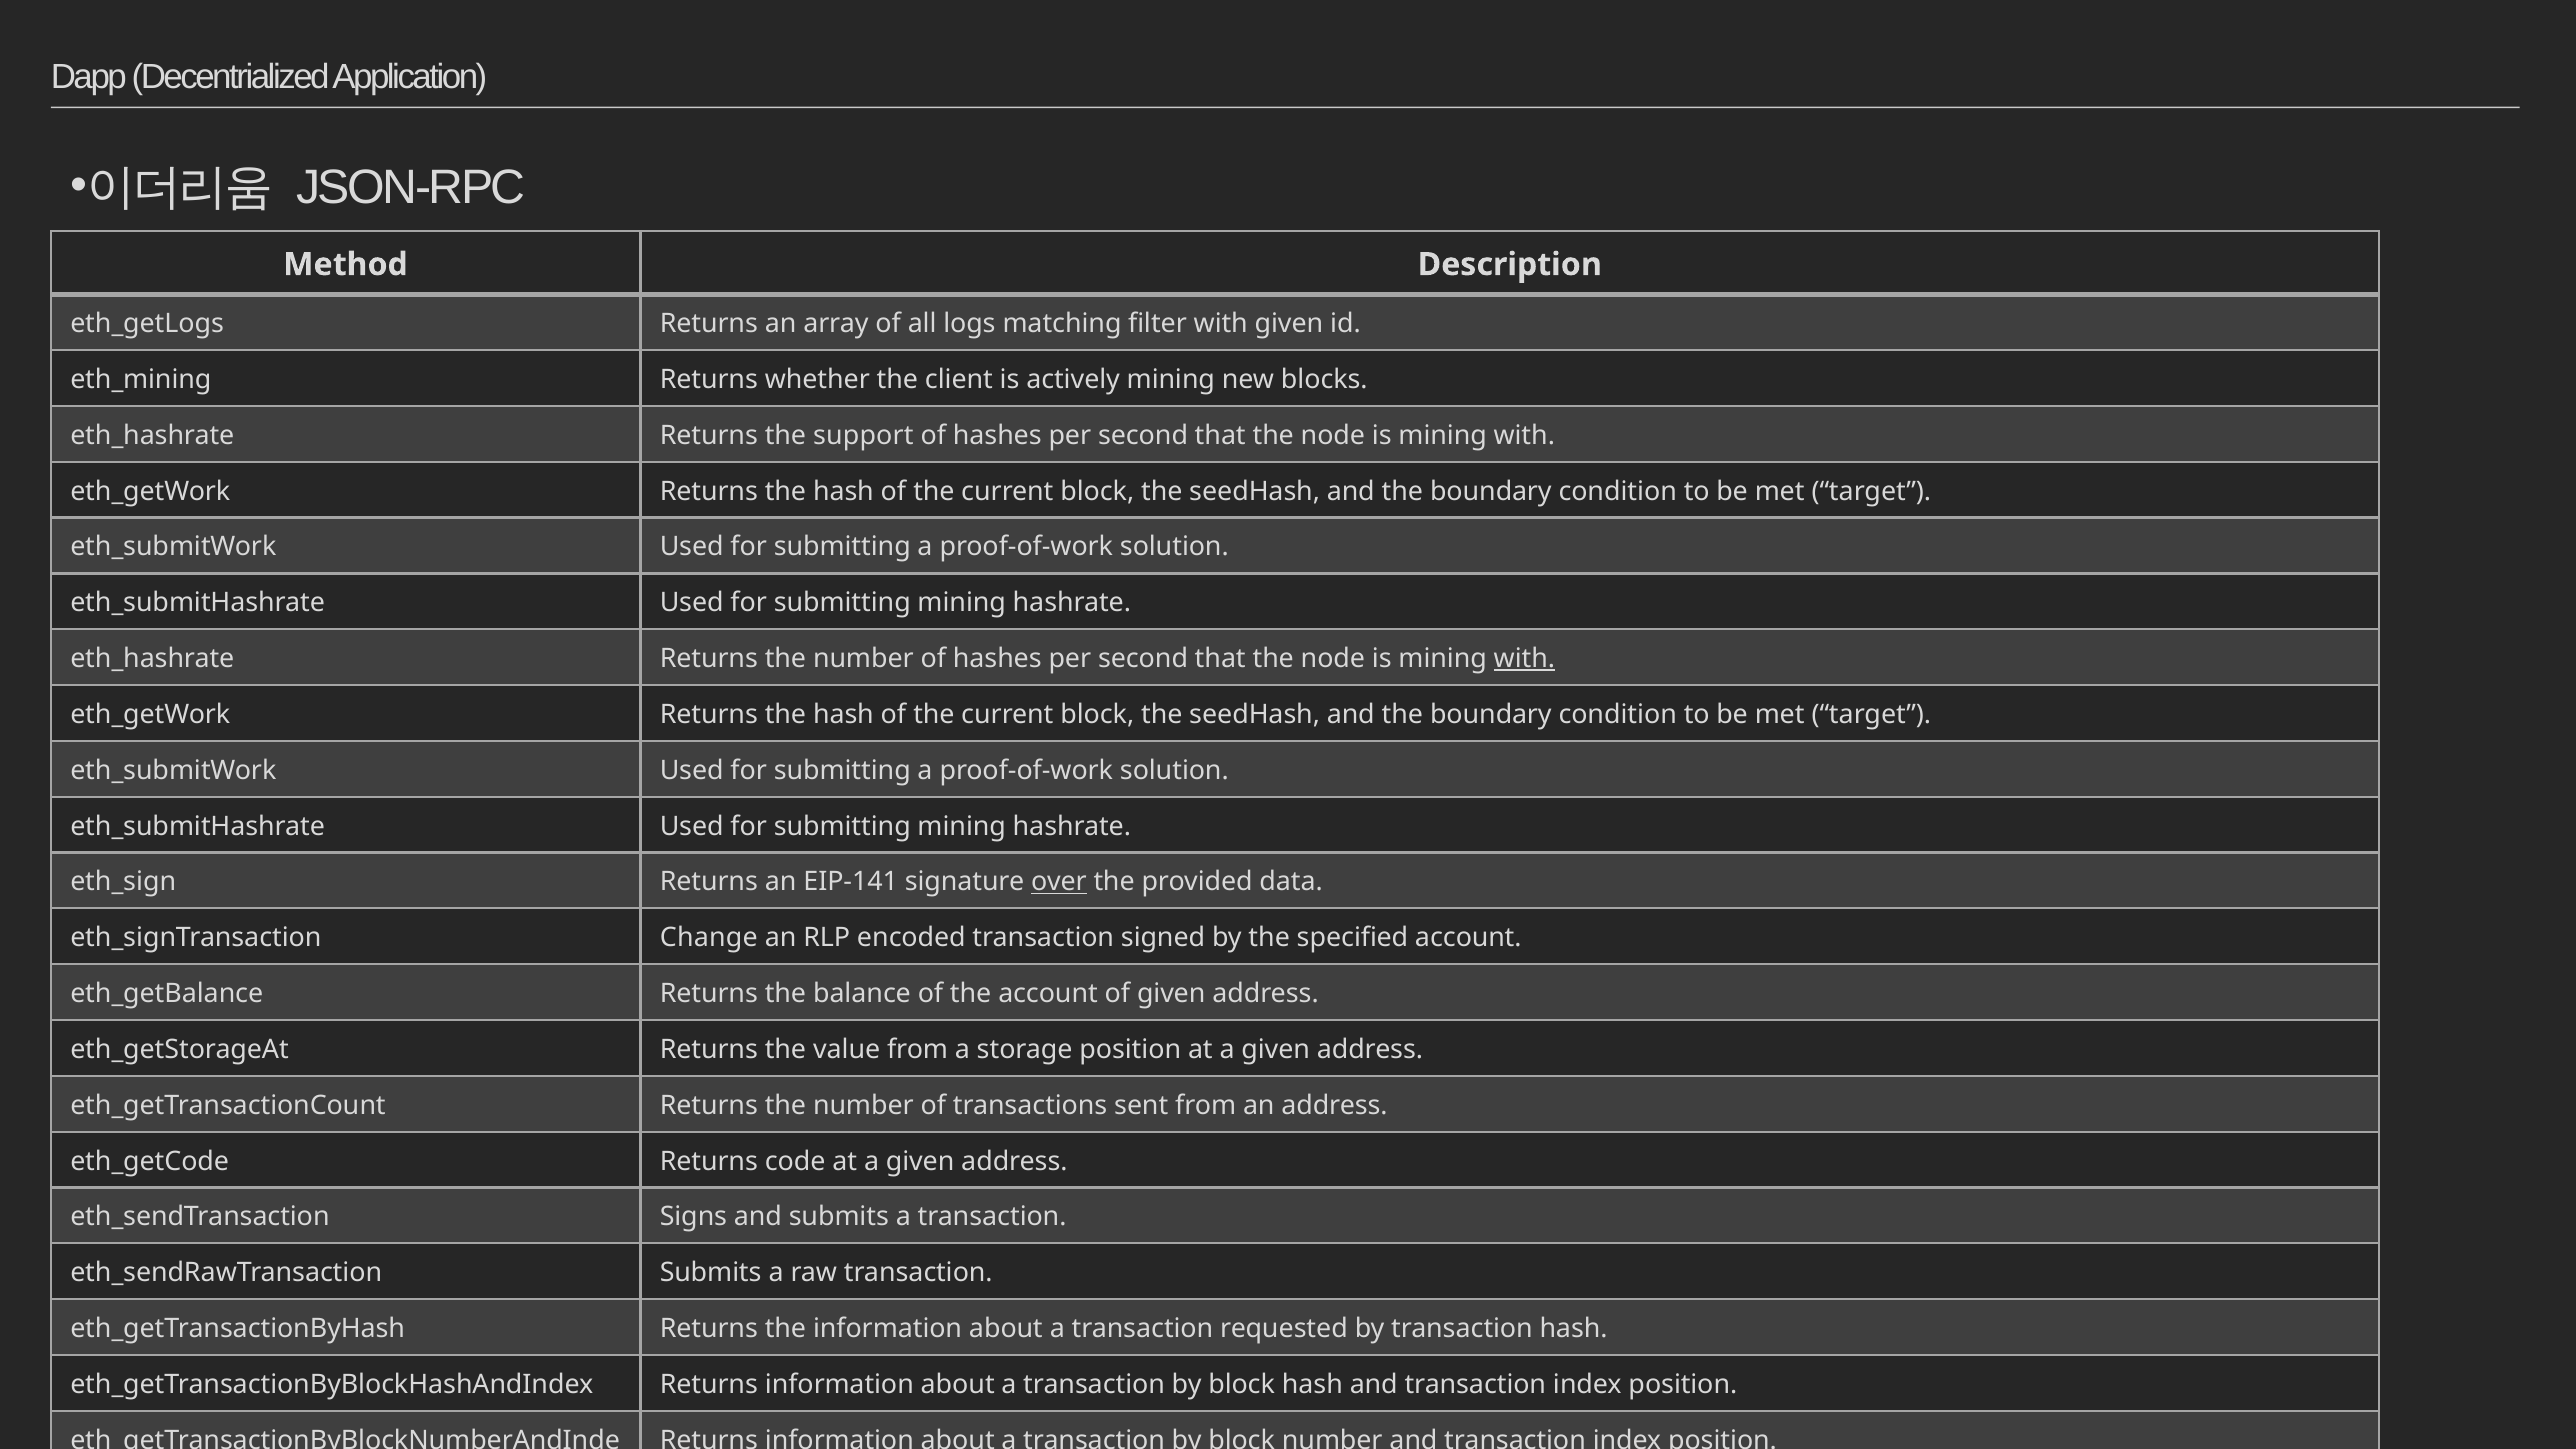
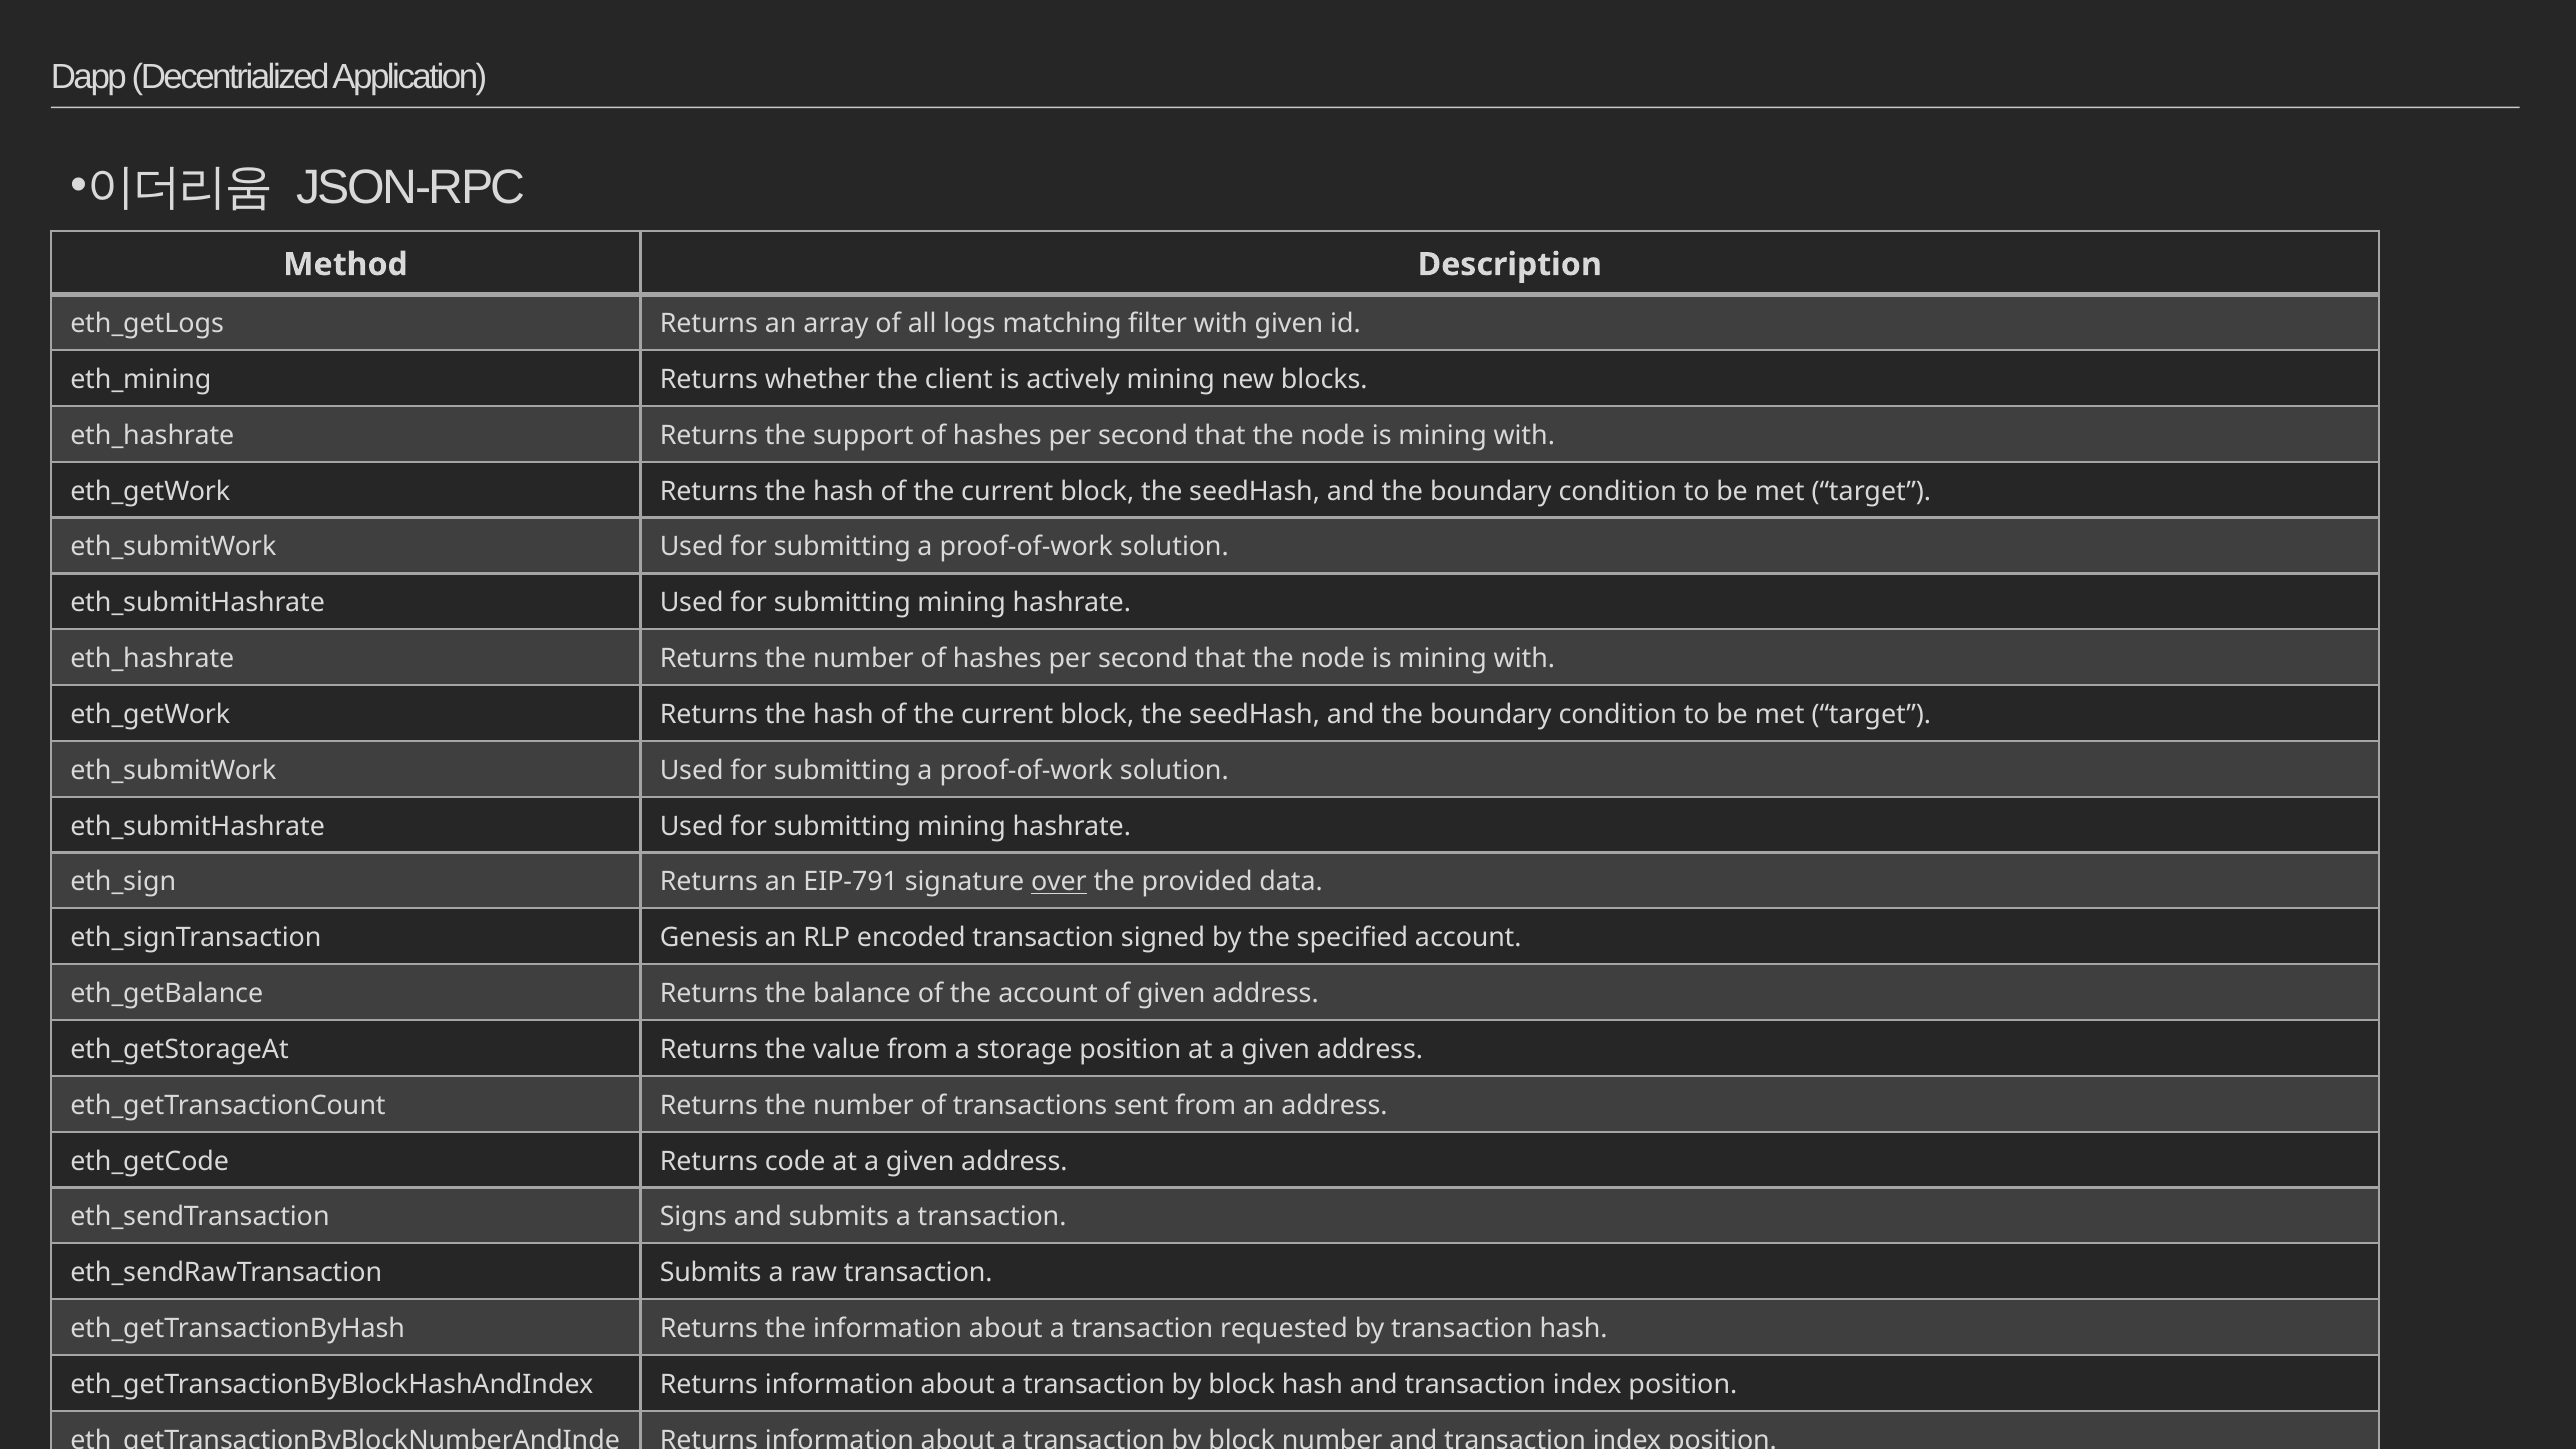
with at (1524, 659) underline: present -> none
EIP-141: EIP-141 -> EIP-791
Change: Change -> Genesis
